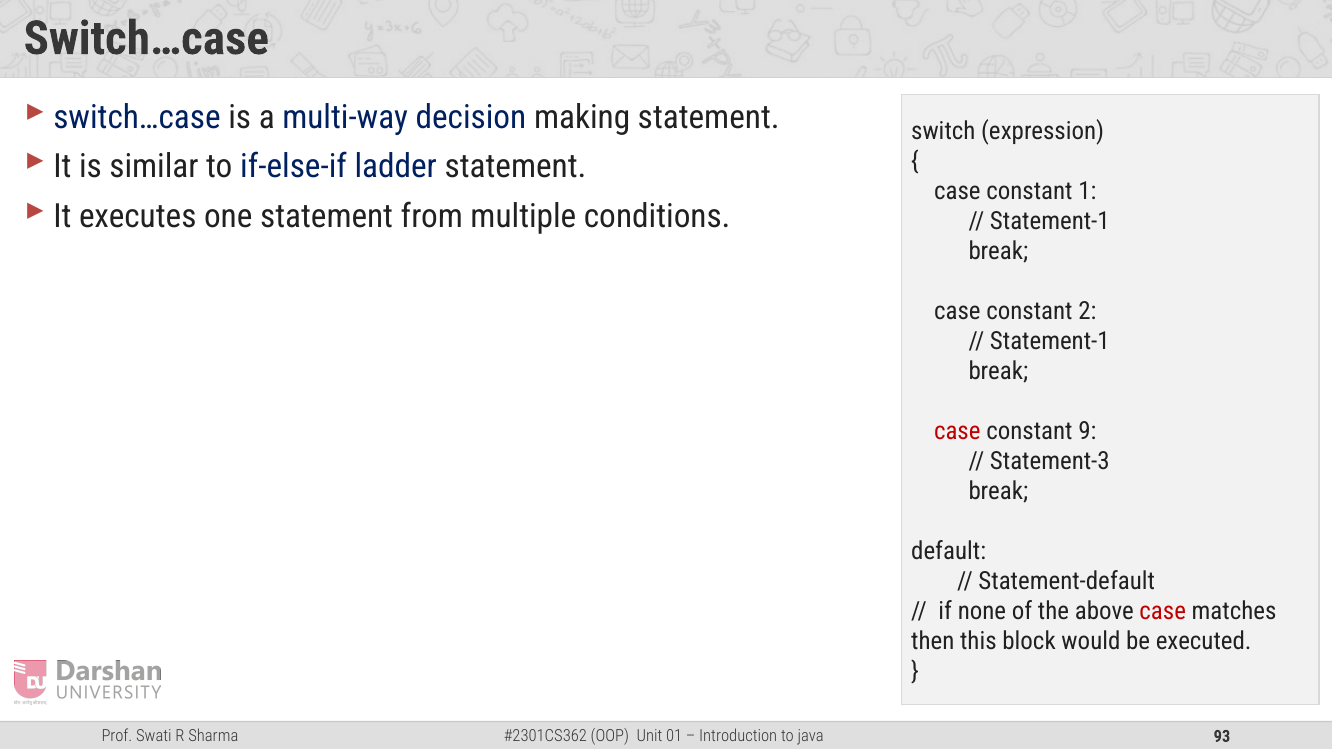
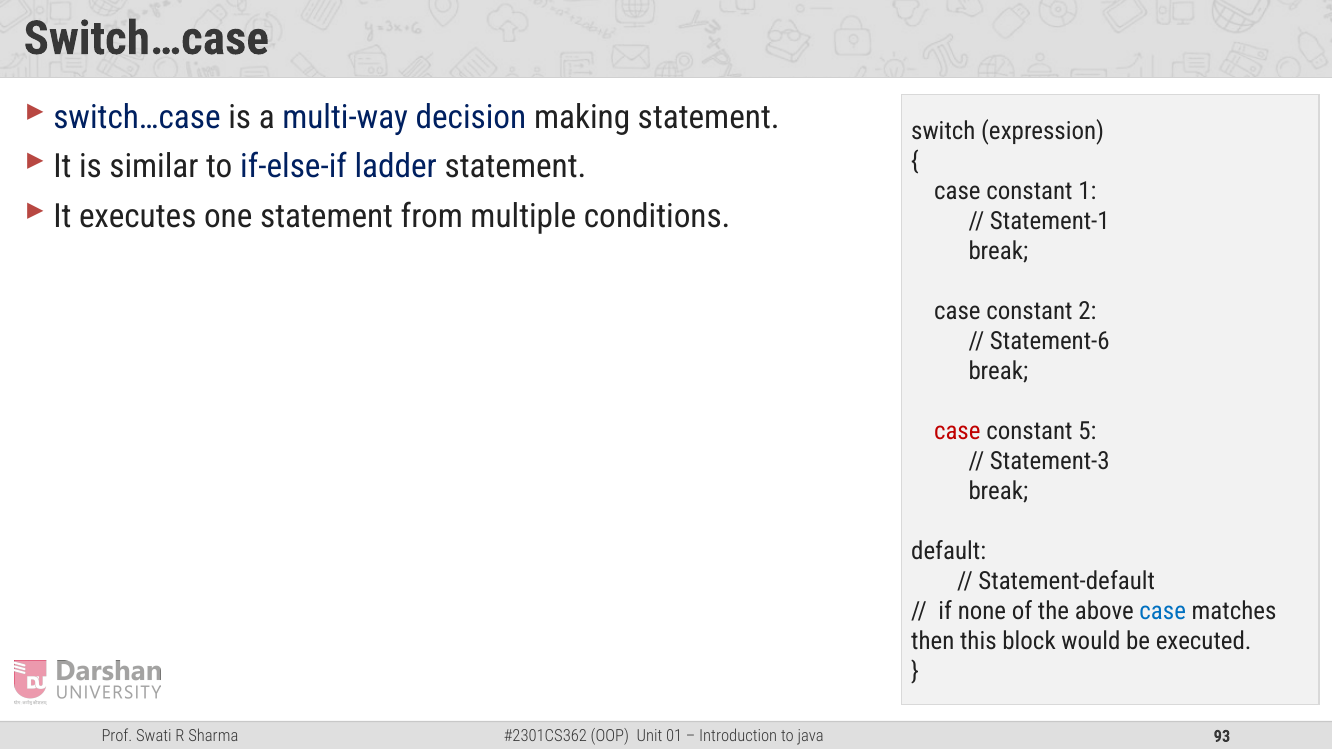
Statement-1 at (1050, 341): Statement-1 -> Statement-6
9: 9 -> 5
case at (1163, 611) colour: red -> blue
